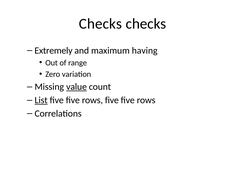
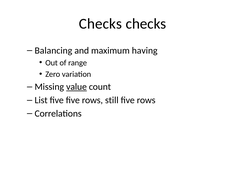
Extremely: Extremely -> Balancing
List underline: present -> none
rows five: five -> still
